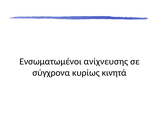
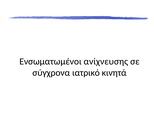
κυρίως: κυρίως -> ιατρικό
